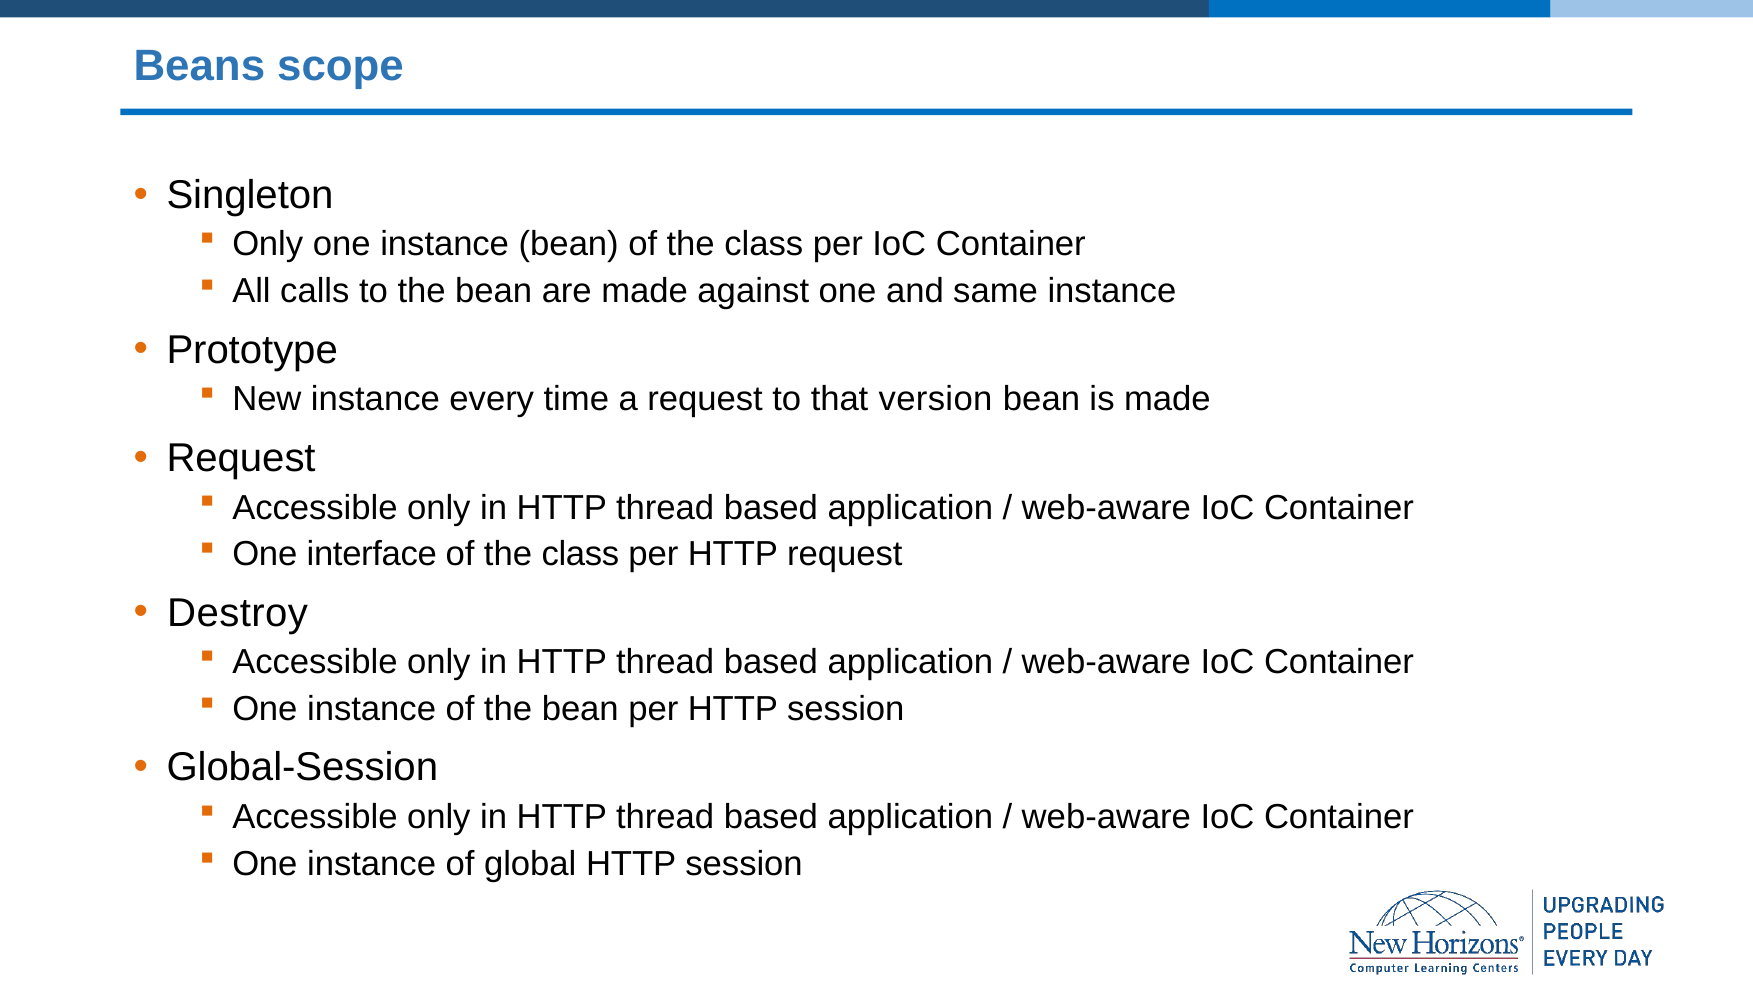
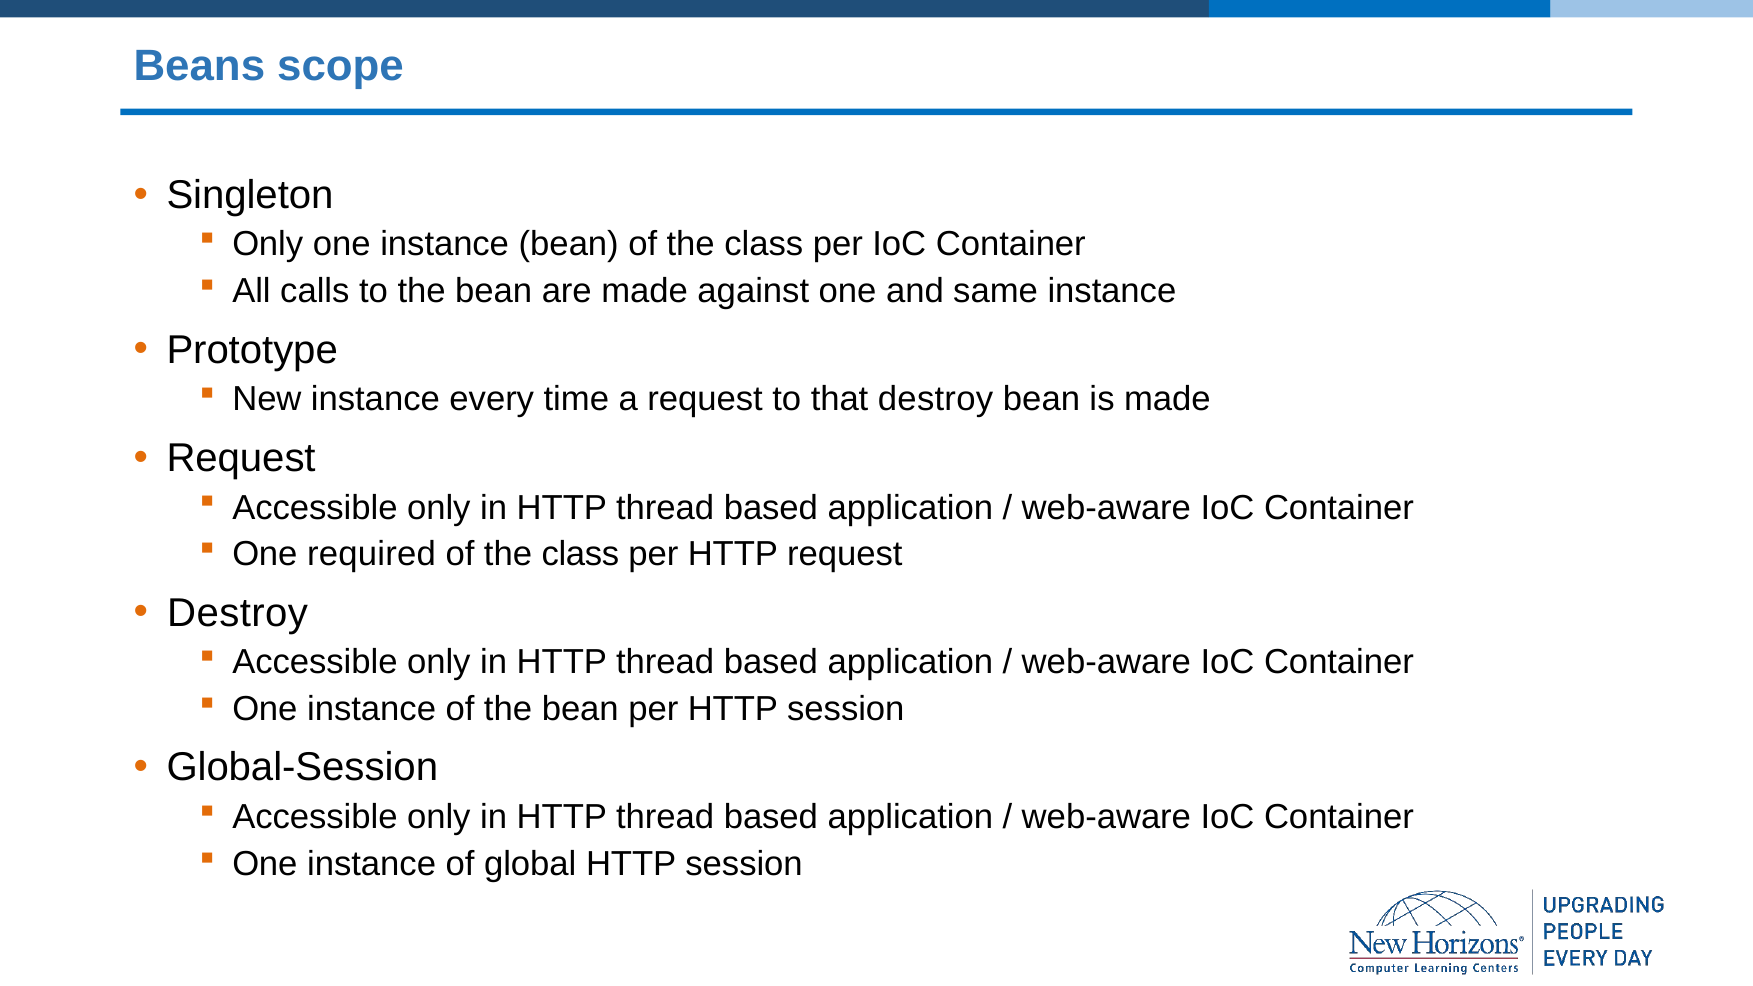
that version: version -> destroy
interface: interface -> required
